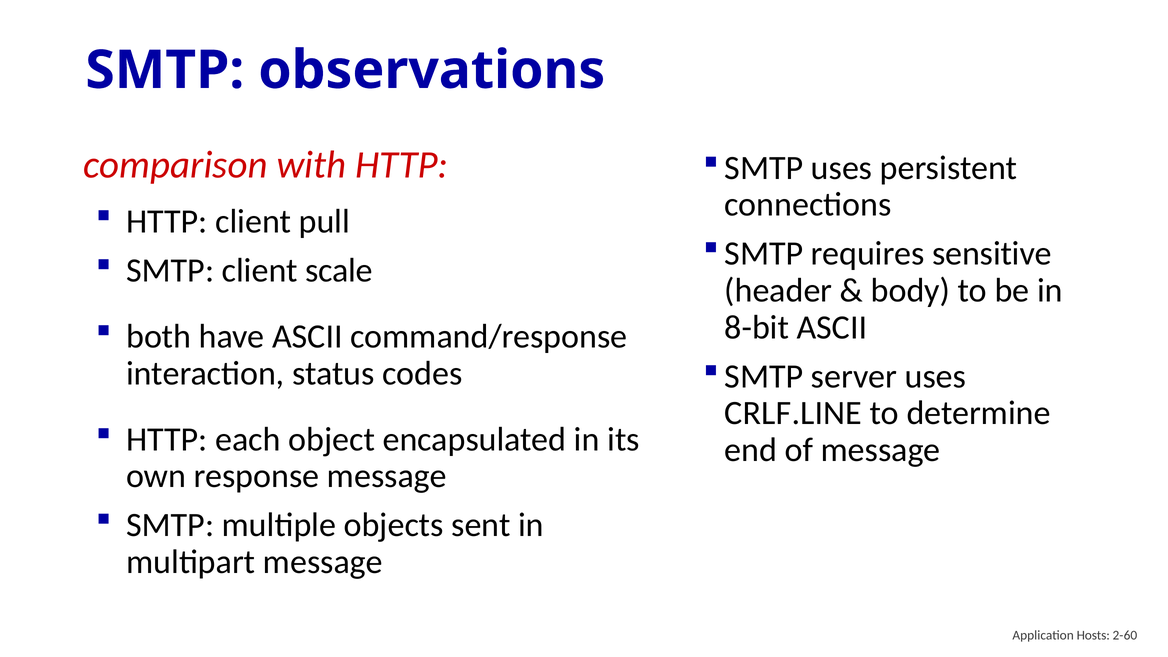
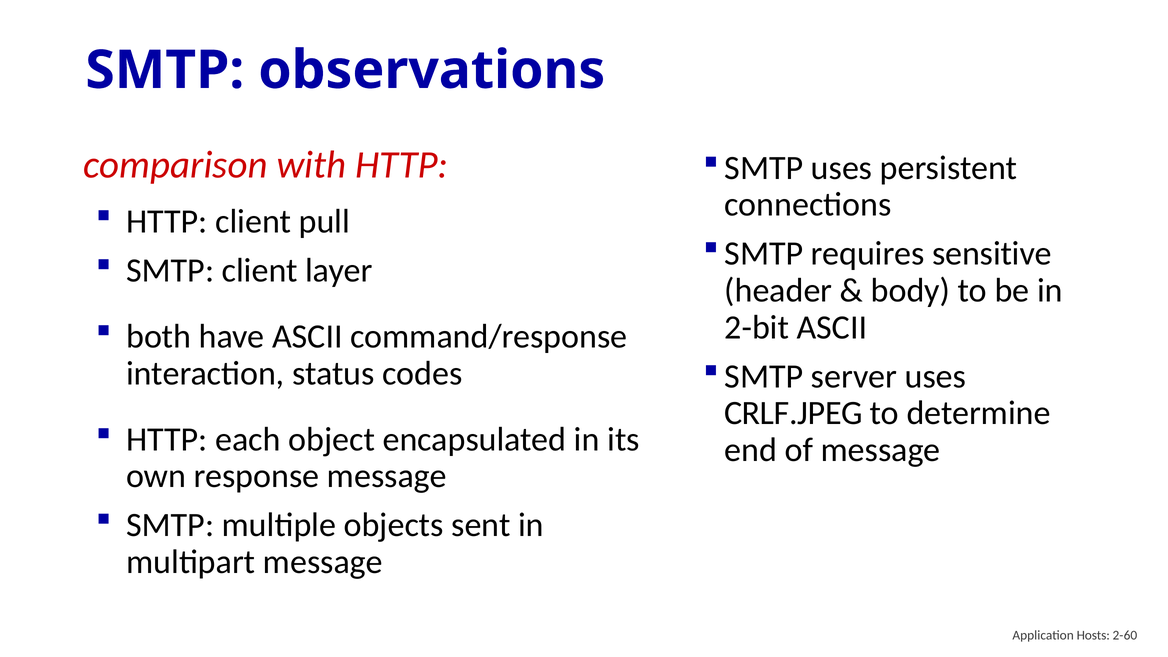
scale: scale -> layer
8-bit: 8-bit -> 2-bit
CRLF.LINE: CRLF.LINE -> CRLF.JPEG
